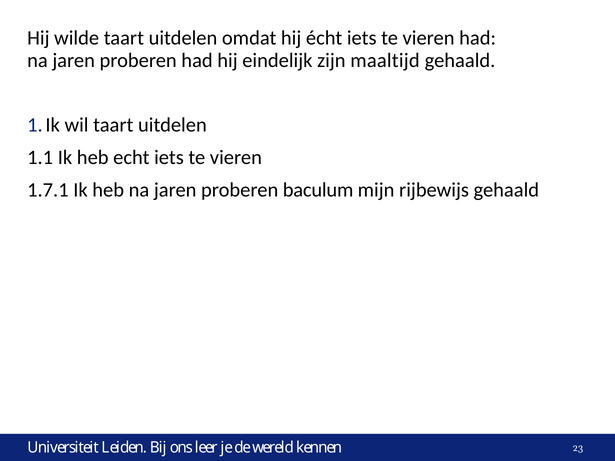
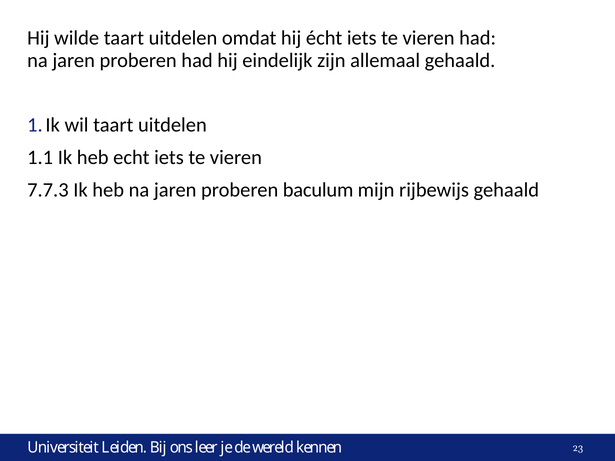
maaltijd: maaltijd -> allemaal
1.7.1: 1.7.1 -> 7.7.3
